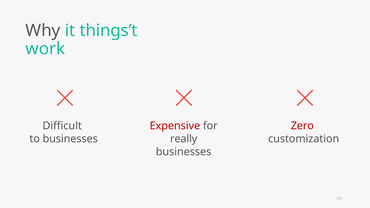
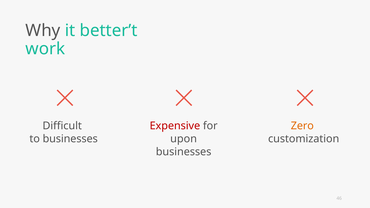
things’t: things’t -> better’t
Zero colour: red -> orange
really: really -> upon
